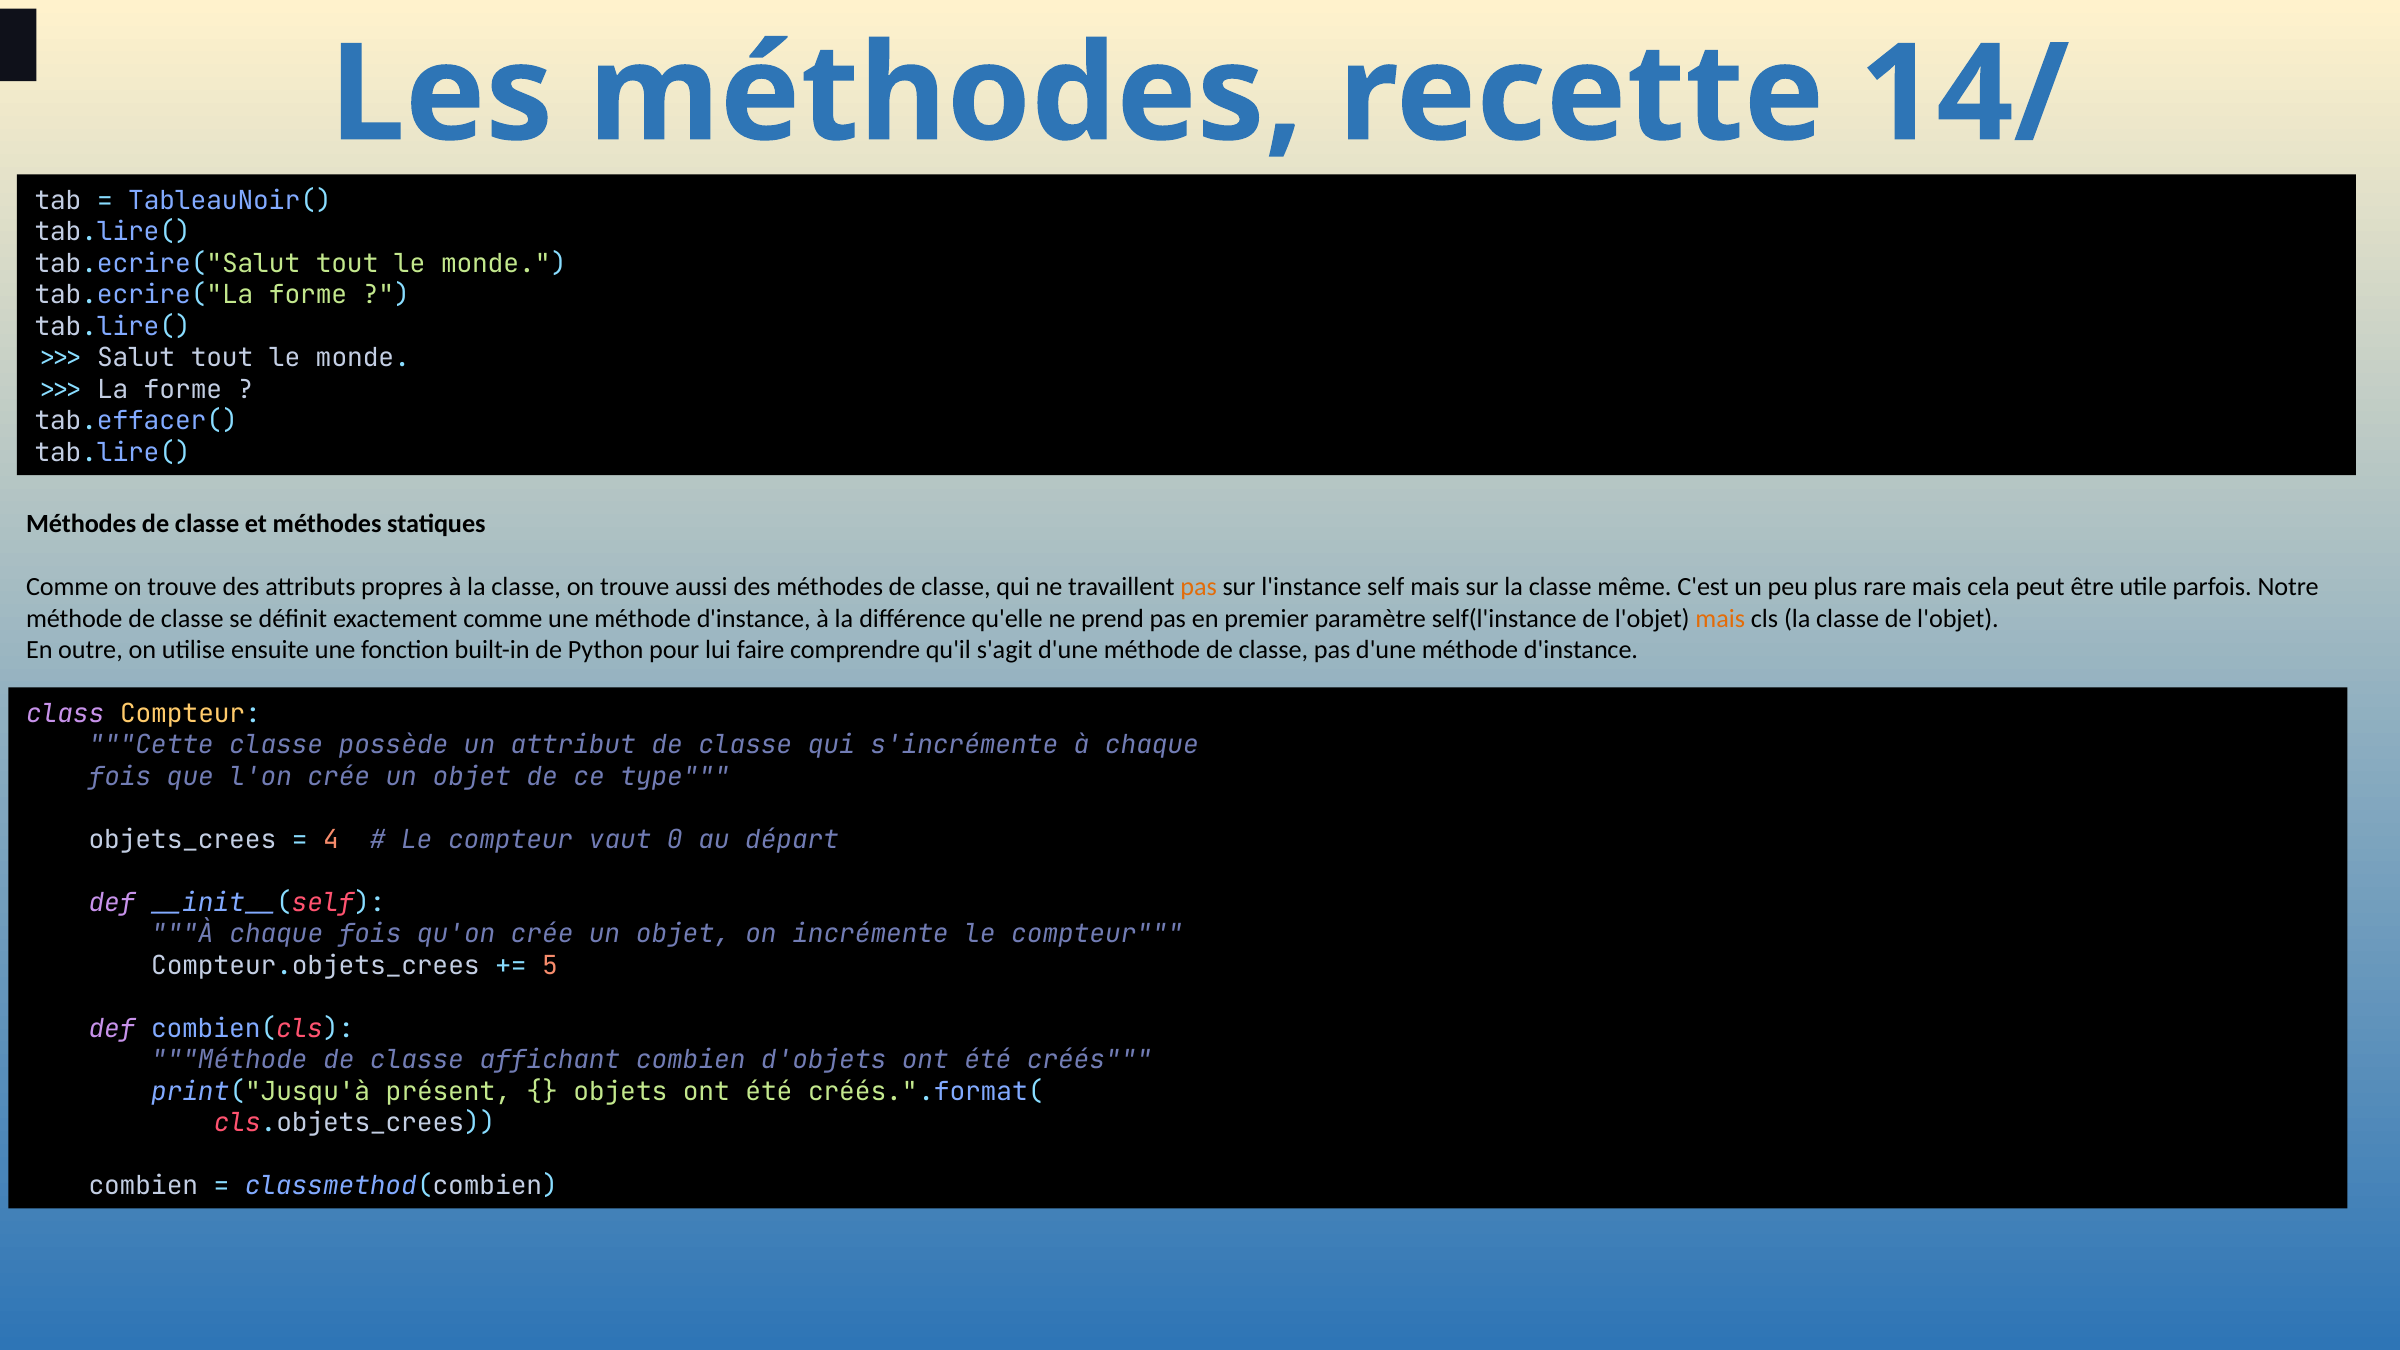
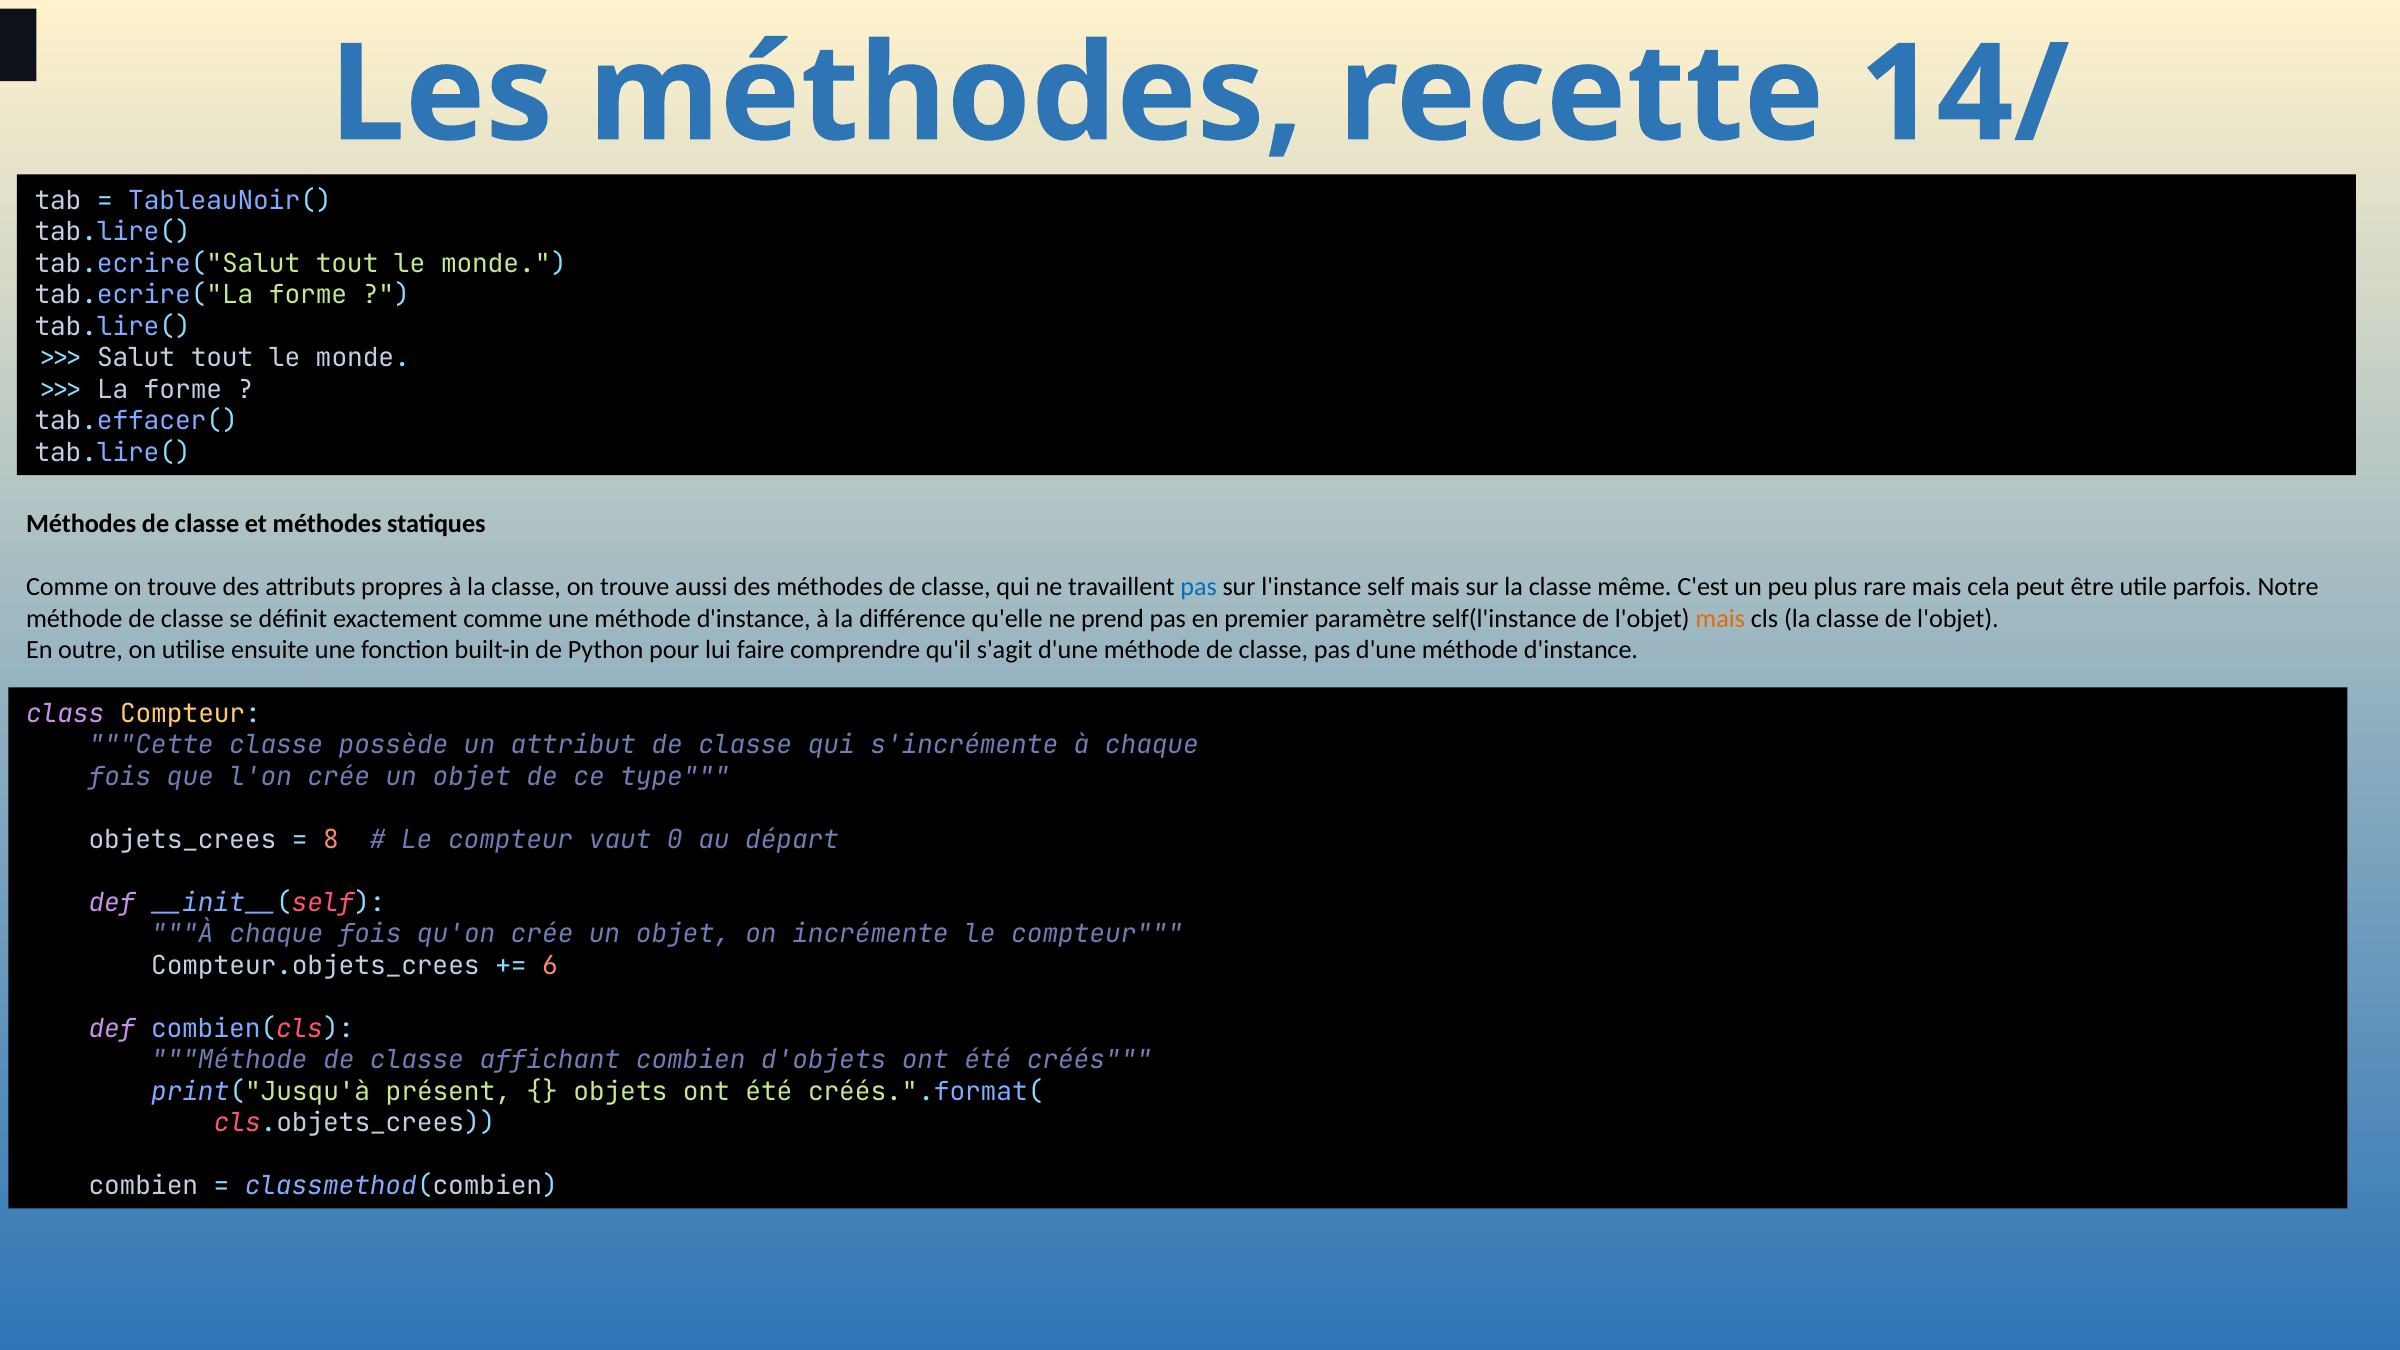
pas at (1199, 587) colour: orange -> blue
4: 4 -> 8
5: 5 -> 6
